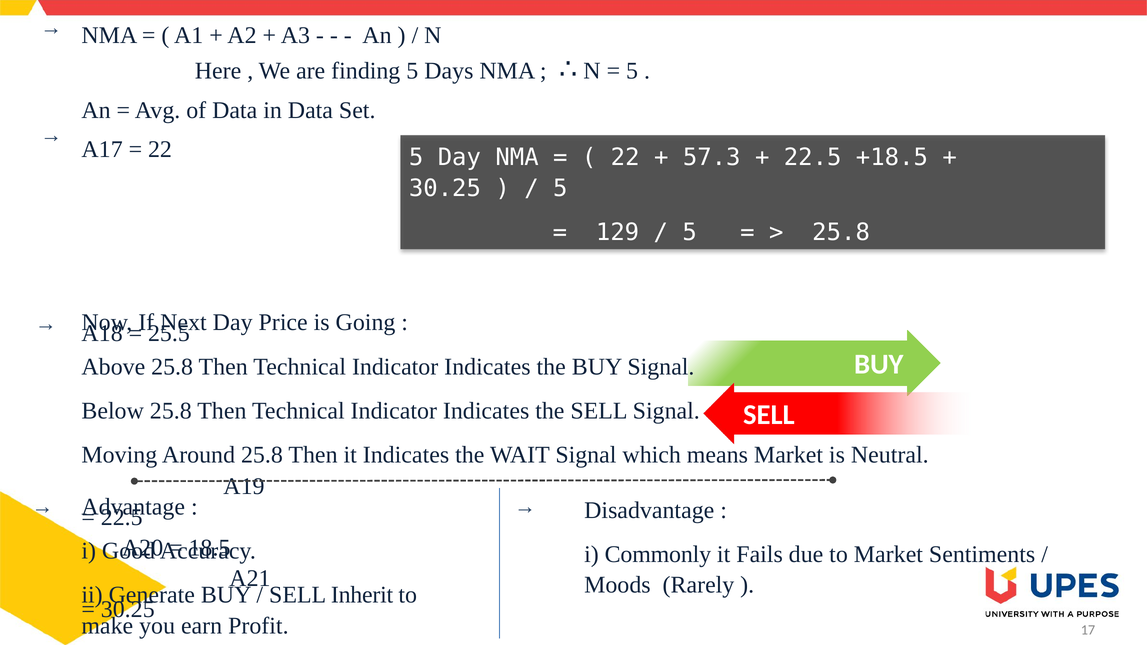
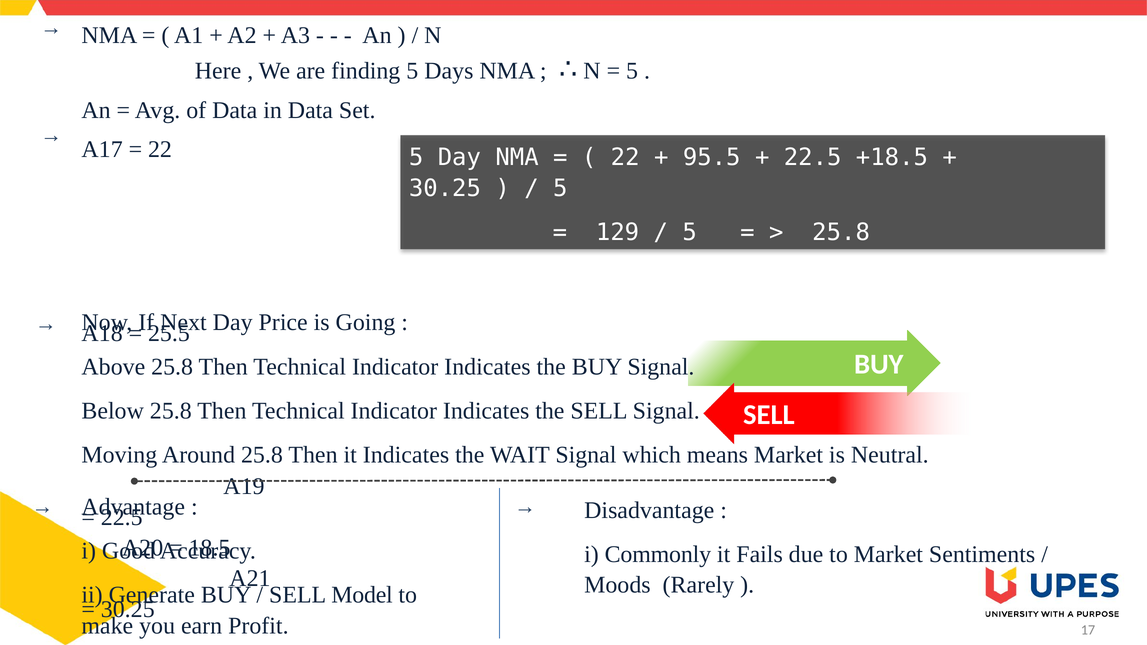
57.3: 57.3 -> 95.5
Inherit: Inherit -> Model
